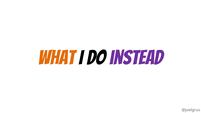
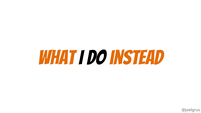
instead colour: purple -> orange
